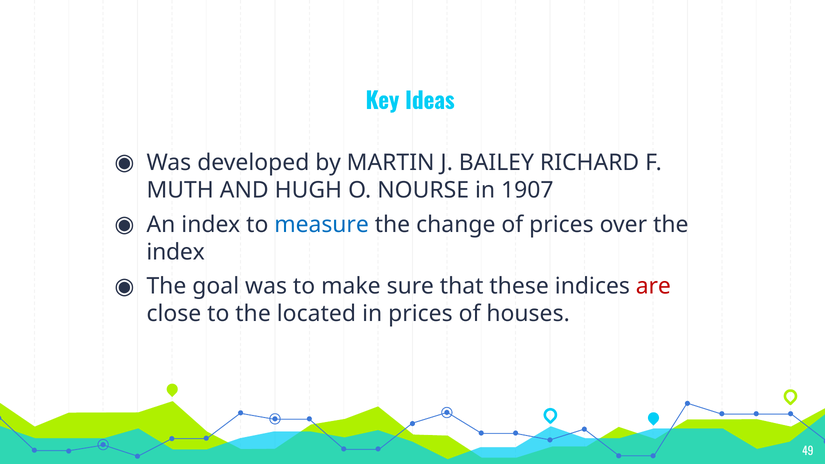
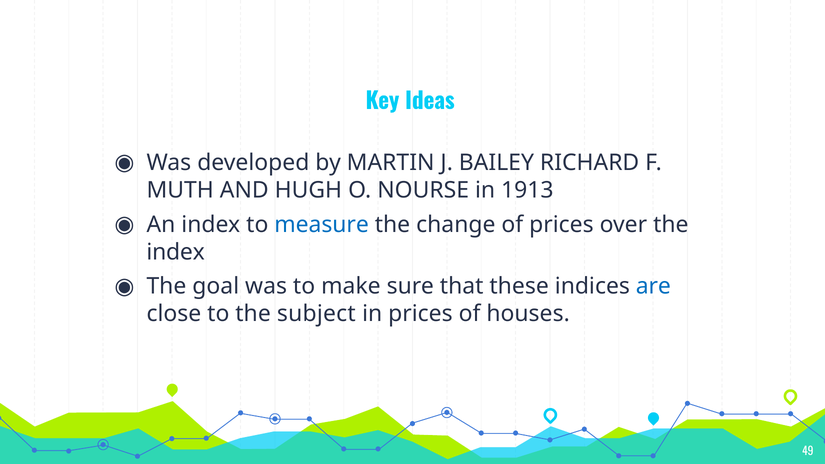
1907: 1907 -> 1913
are colour: red -> blue
located: located -> subject
